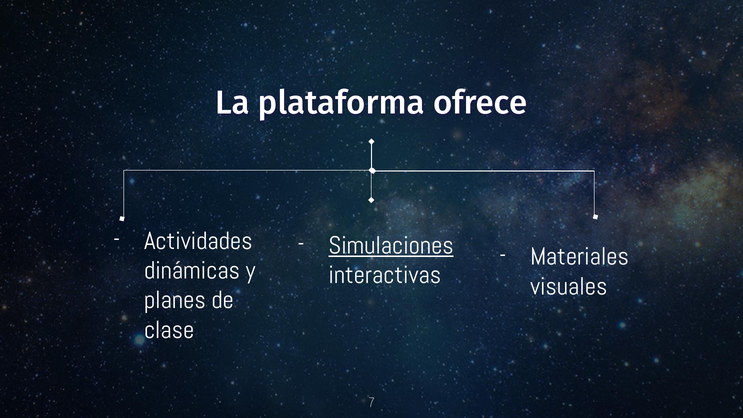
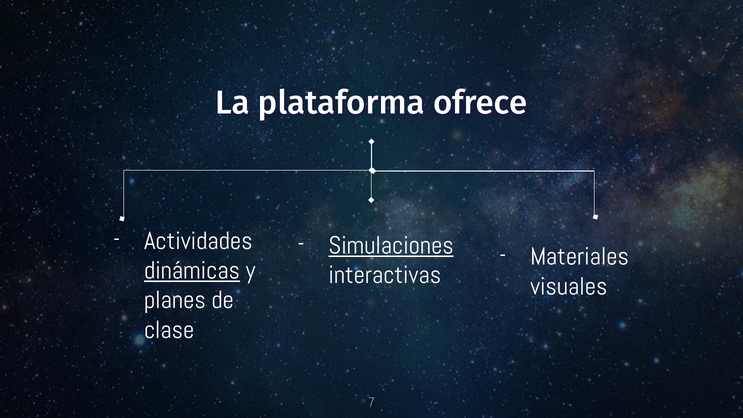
dinámicas underline: none -> present
